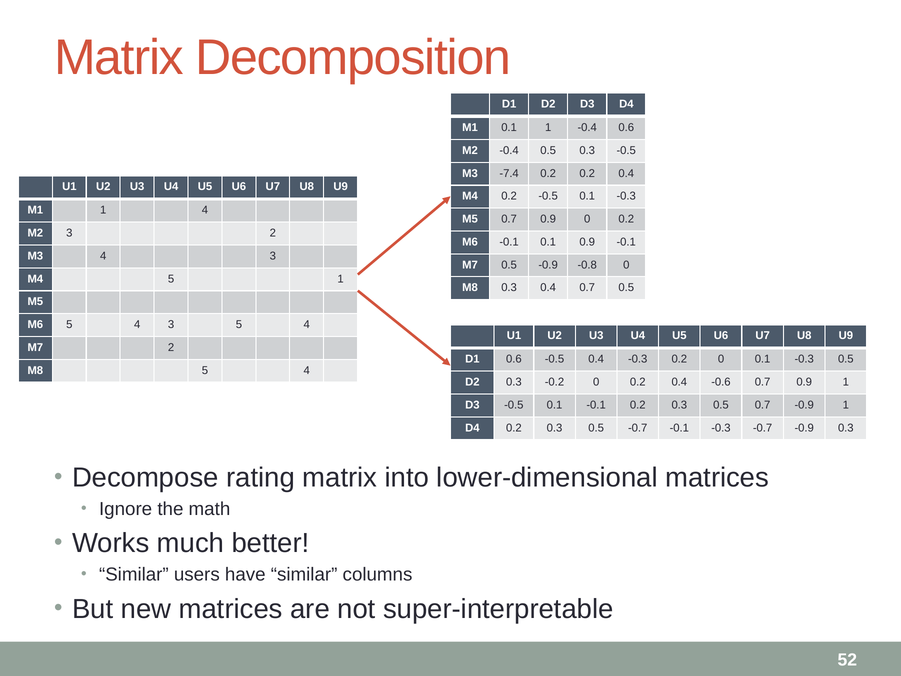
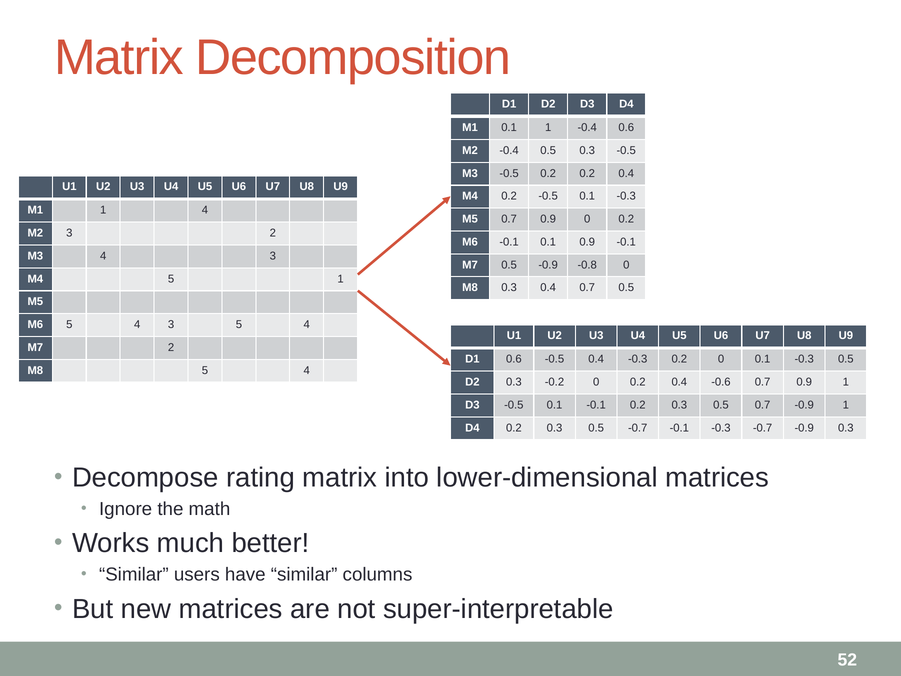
M3 -7.4: -7.4 -> -0.5
